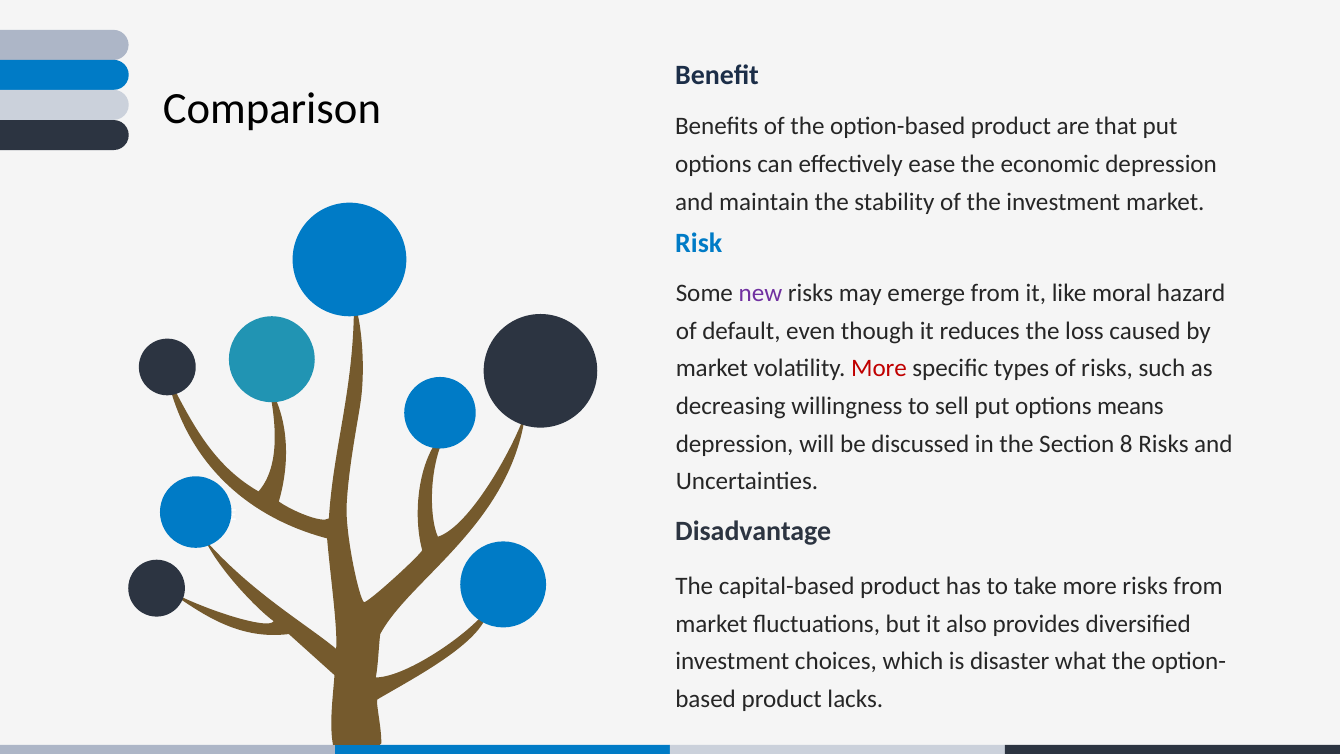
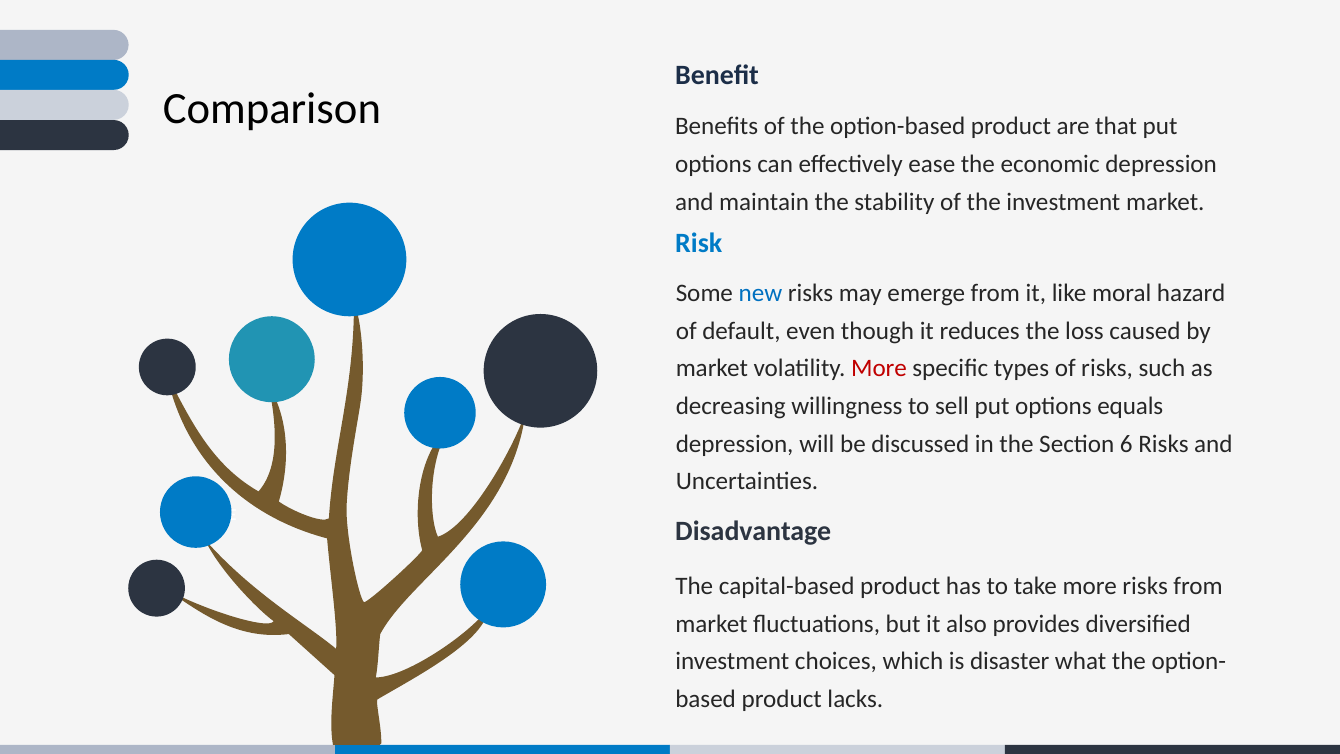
new colour: purple -> blue
means: means -> equals
8: 8 -> 6
